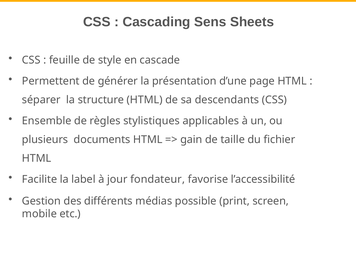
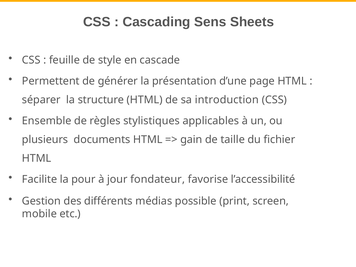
descendants: descendants -> introduction
label: label -> pour
